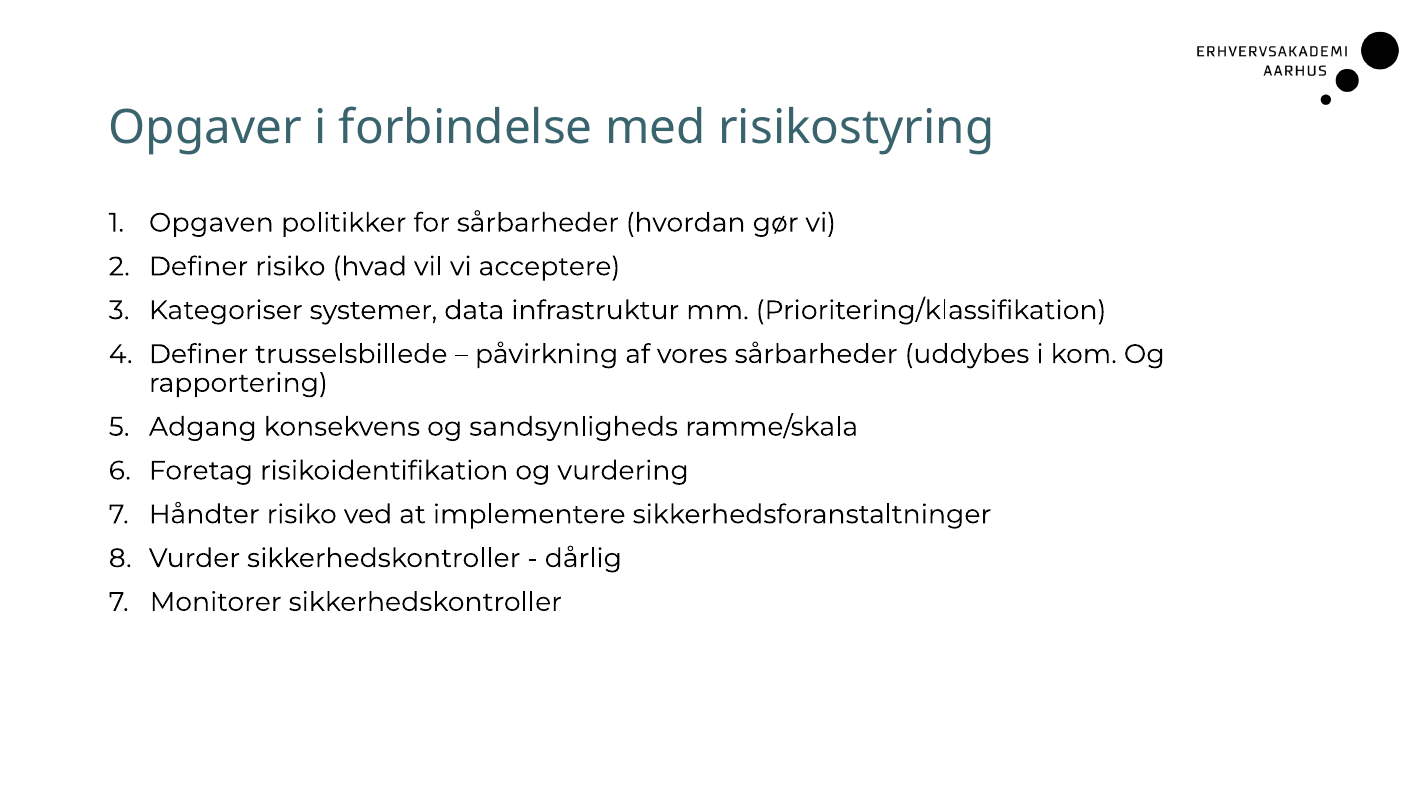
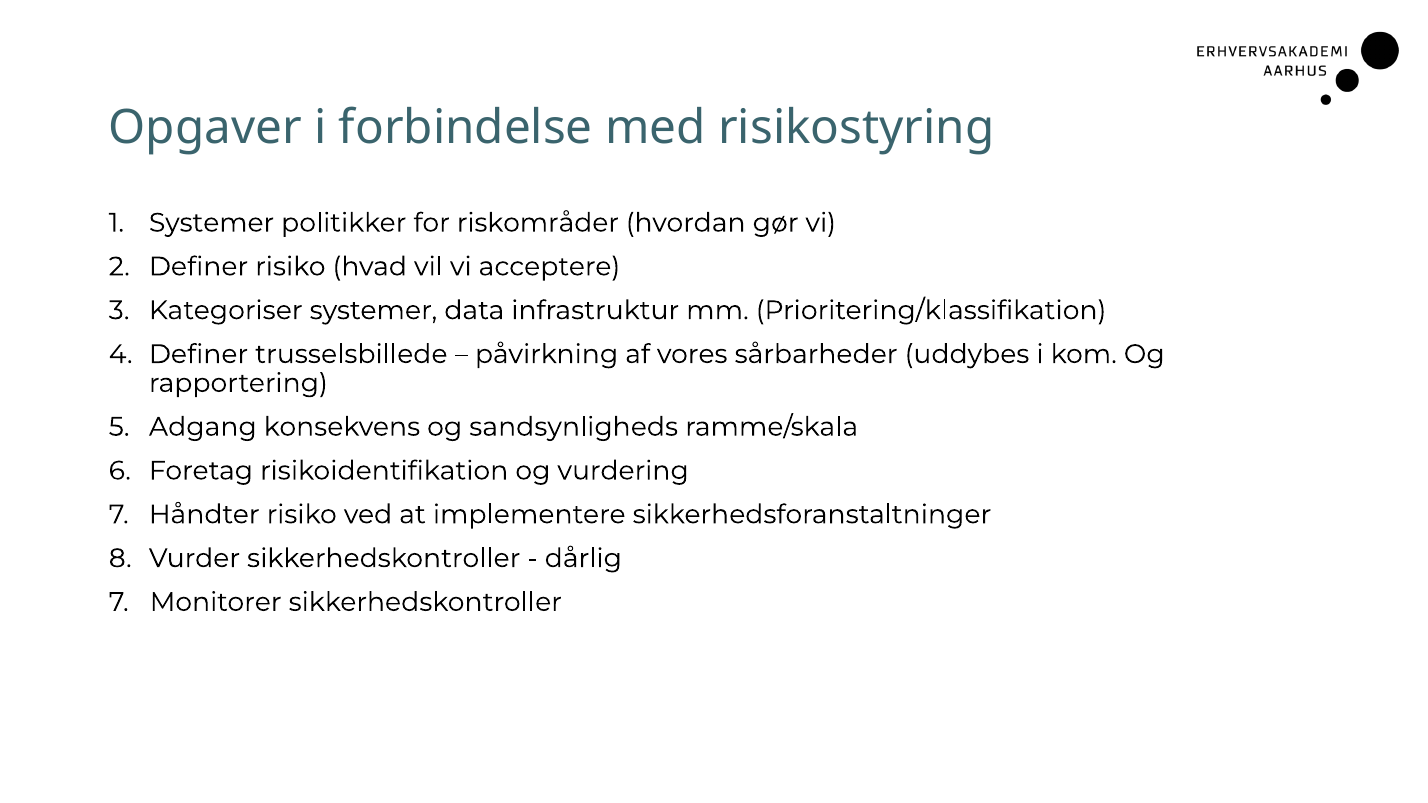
Opgaven at (211, 223): Opgaven -> Systemer
for sårbarheder: sårbarheder -> riskområder
